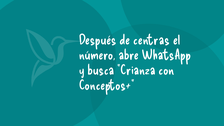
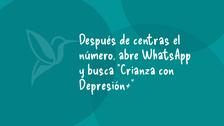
Conceptos+: Conceptos+ -> Depresión+
